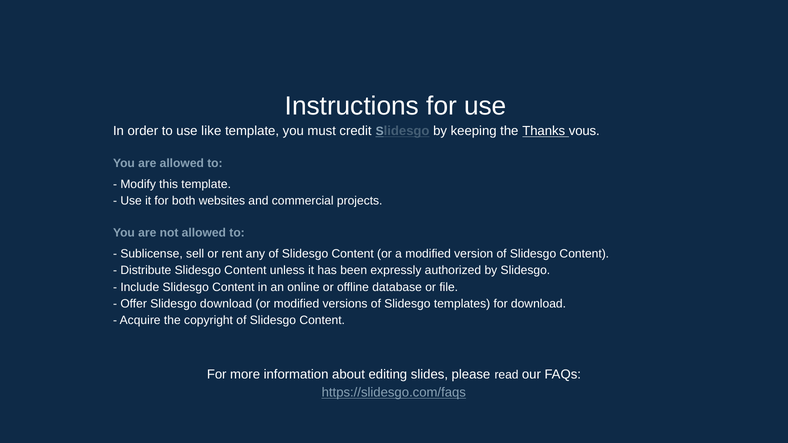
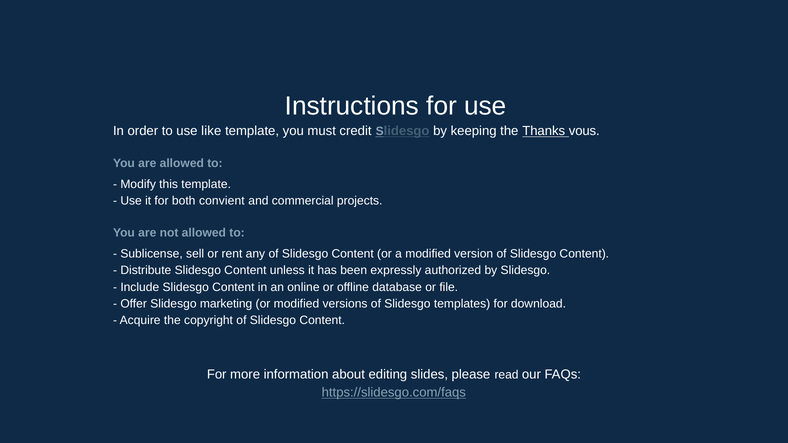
websites: websites -> convient
Slidesgo download: download -> marketing
